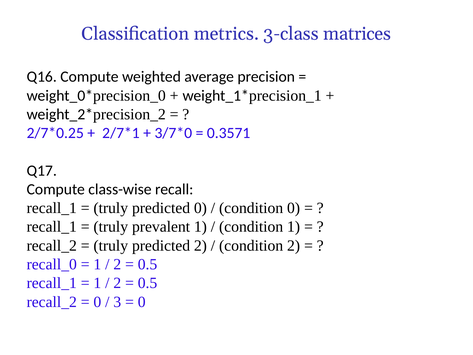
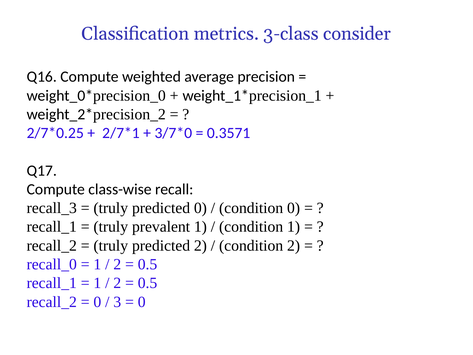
matrices: matrices -> consider
recall_1 at (52, 208): recall_1 -> recall_3
